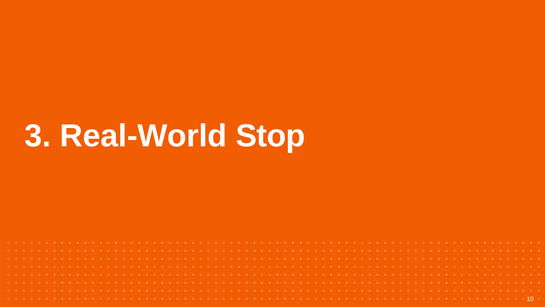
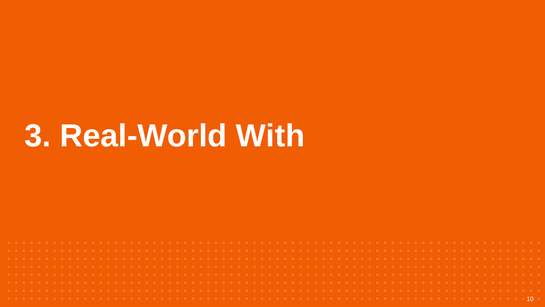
Stop: Stop -> With
